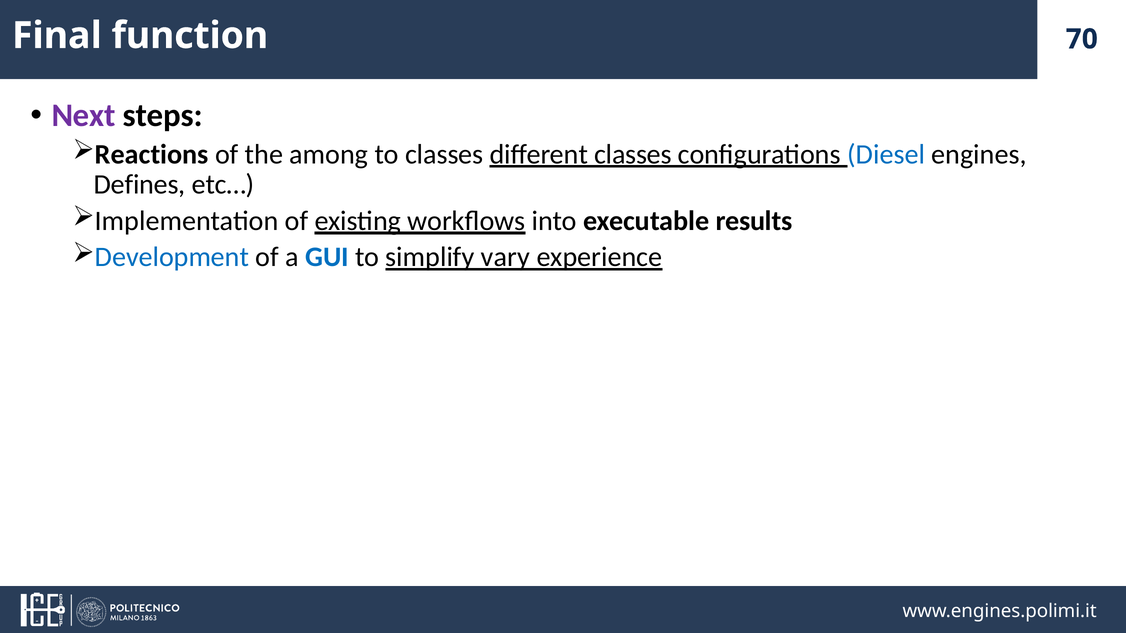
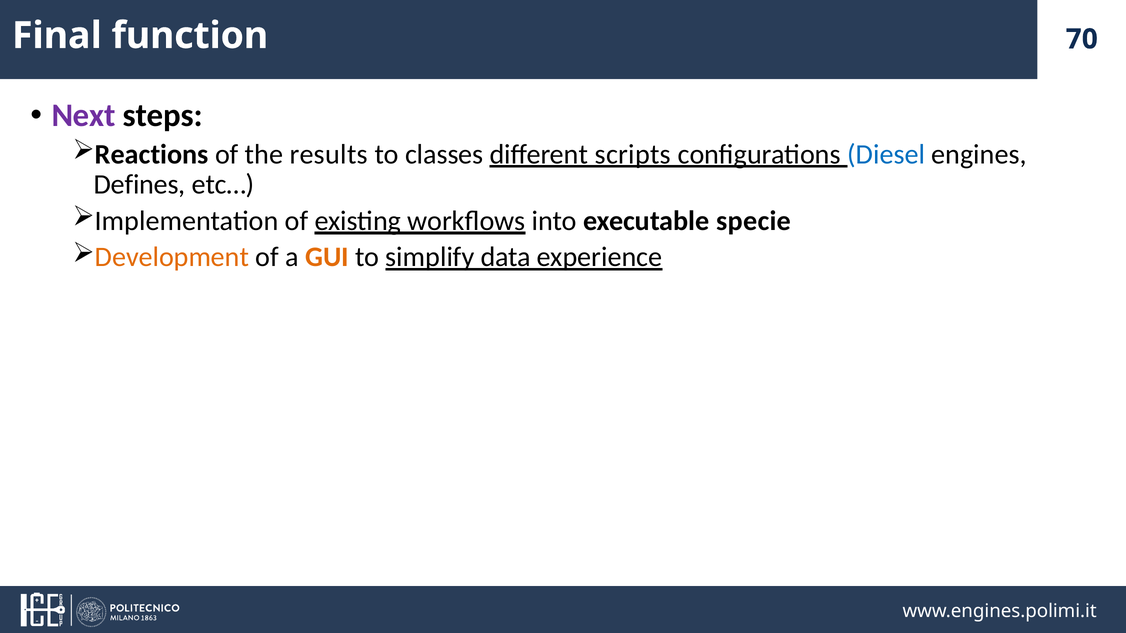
among: among -> results
different classes: classes -> scripts
results: results -> specie
Development colour: blue -> orange
GUI colour: blue -> orange
vary: vary -> data
